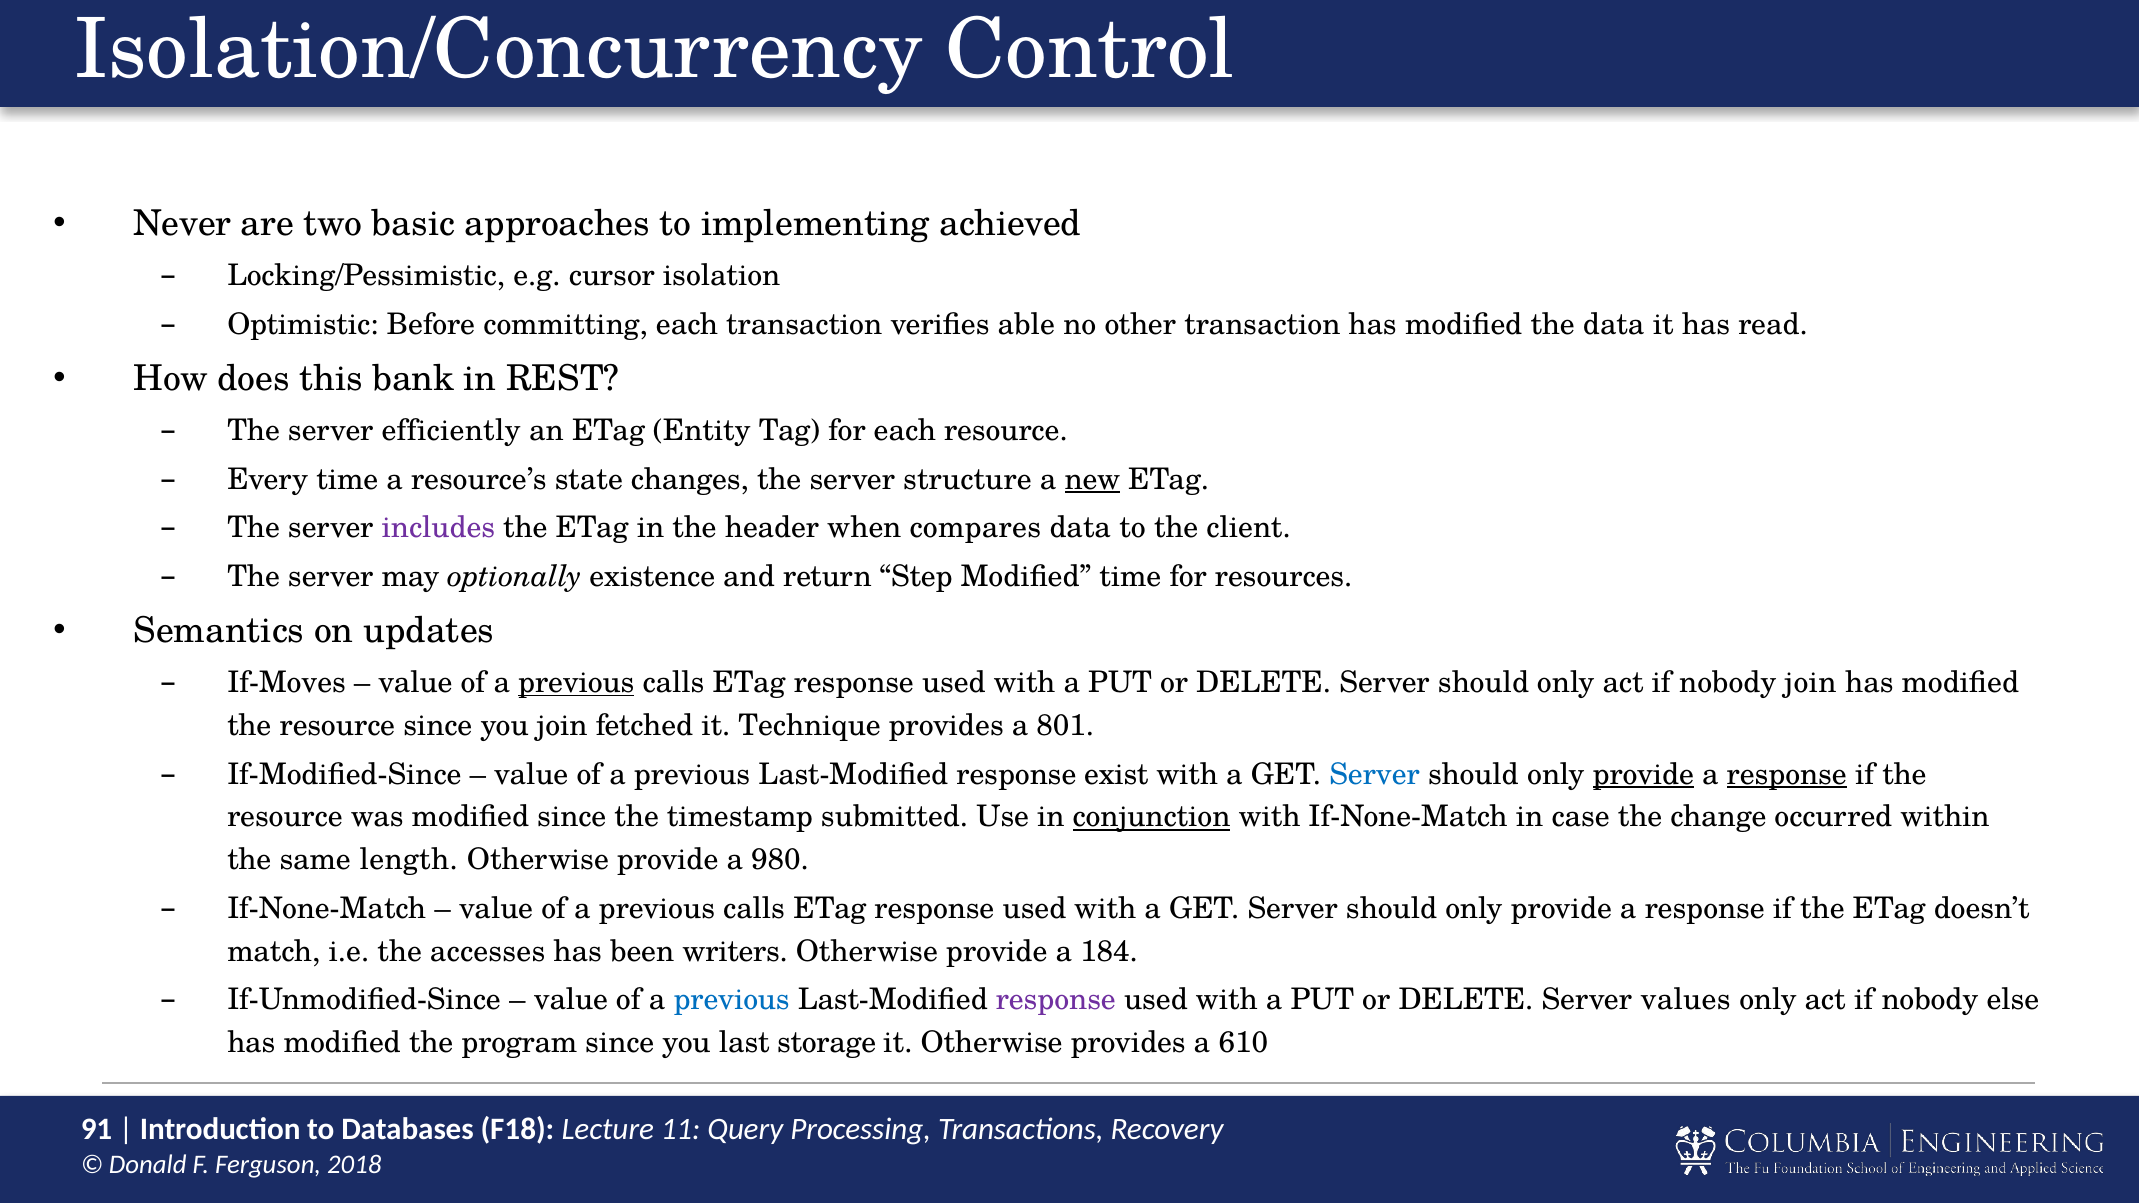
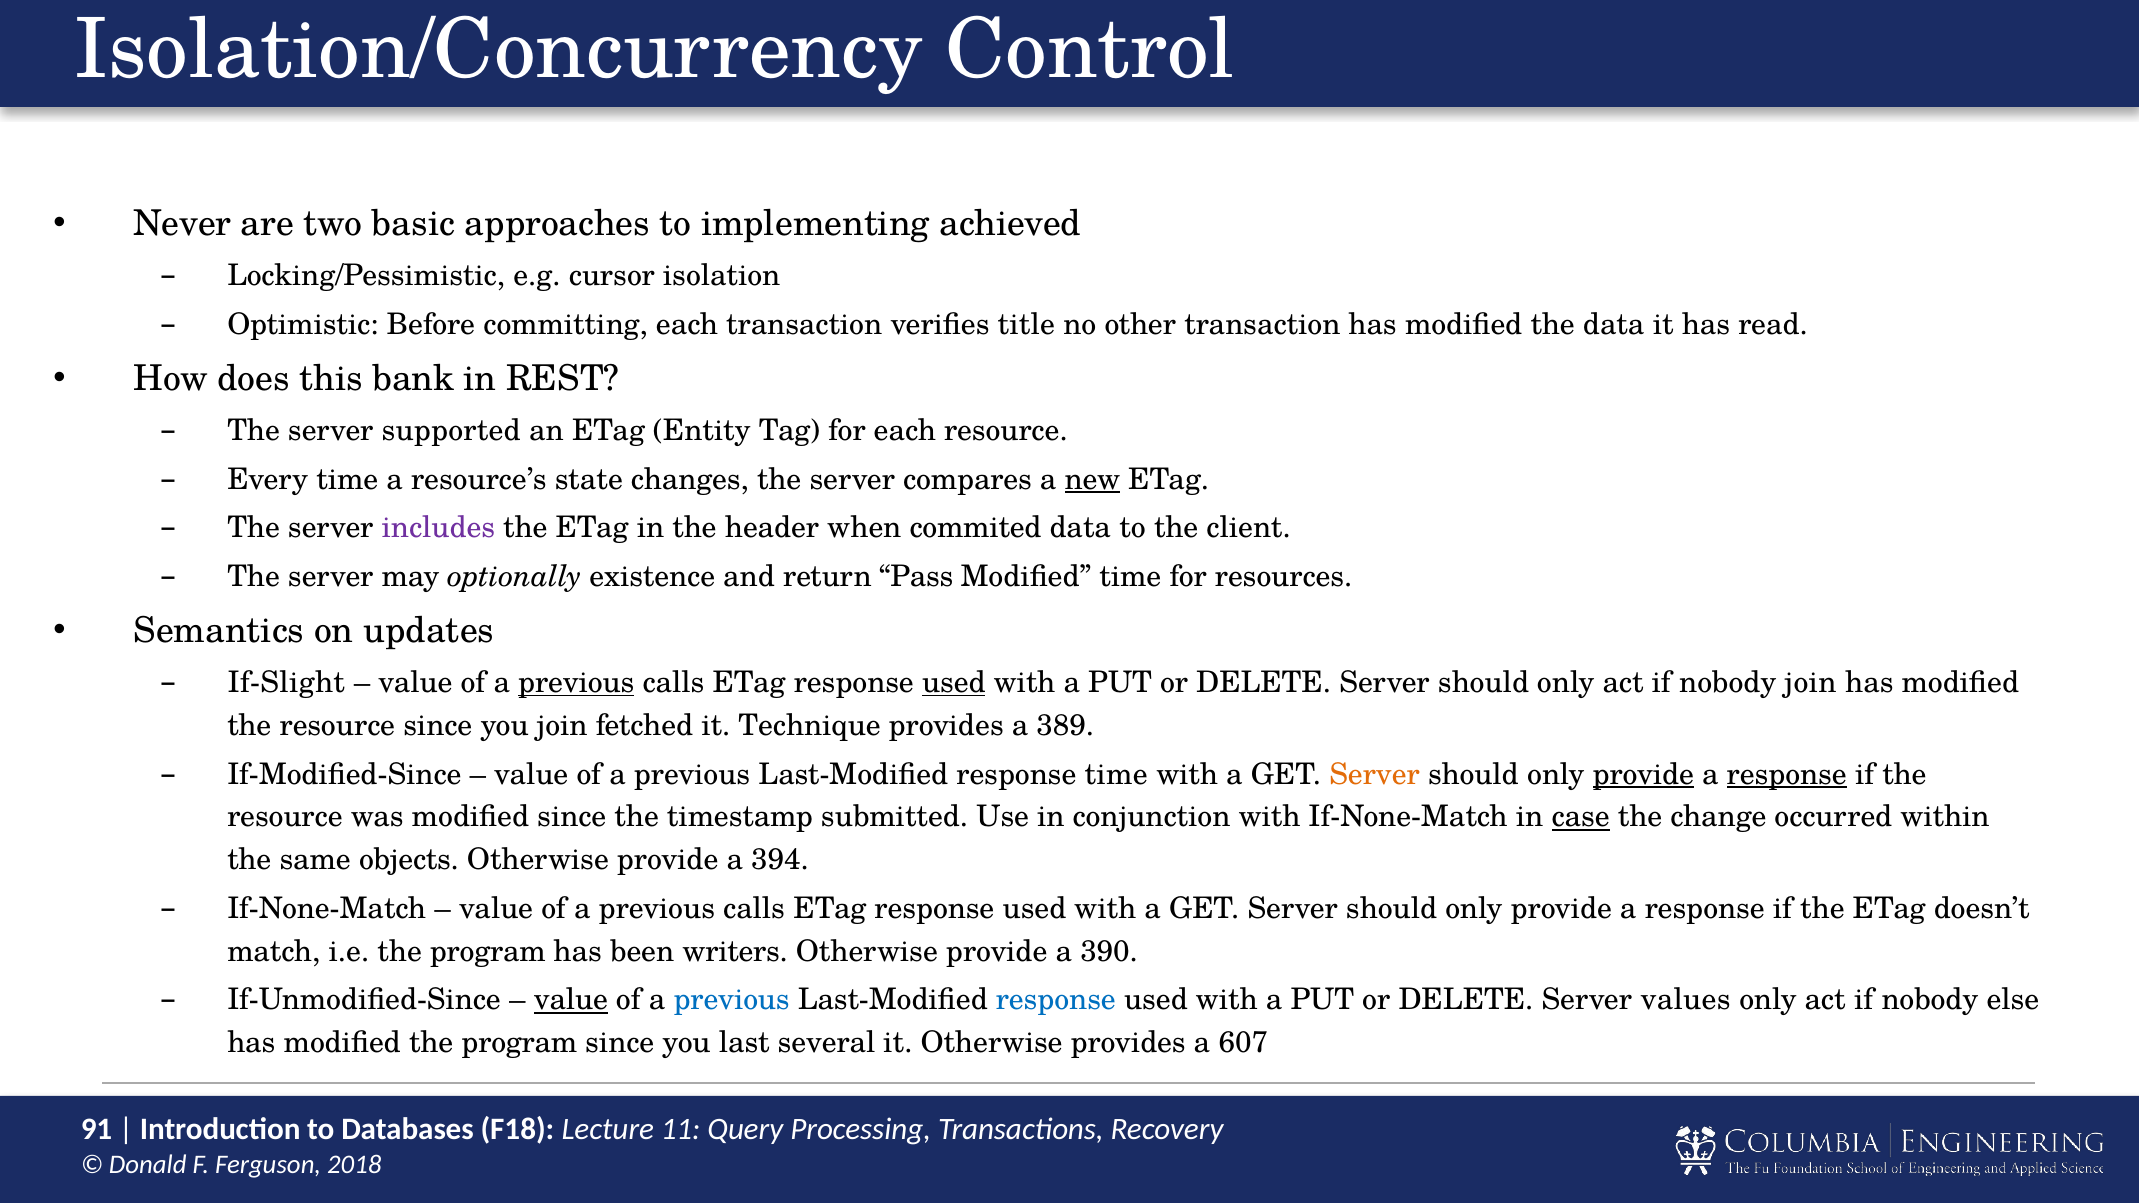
able: able -> title
efficiently: efficiently -> supported
structure: structure -> compares
compares: compares -> commited
Step: Step -> Pass
If-Moves: If-Moves -> If-Slight
used at (954, 683) underline: none -> present
801: 801 -> 389
response exist: exist -> time
Server at (1375, 774) colour: blue -> orange
conjunction underline: present -> none
case underline: none -> present
length: length -> objects
980: 980 -> 394
i.e the accesses: accesses -> program
184: 184 -> 390
value at (571, 1000) underline: none -> present
response at (1056, 1000) colour: purple -> blue
storage: storage -> several
610: 610 -> 607
